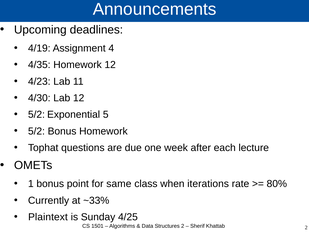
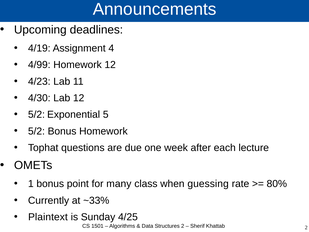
4/35: 4/35 -> 4/99
same: same -> many
iterations: iterations -> guessing
